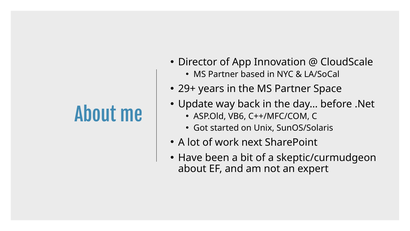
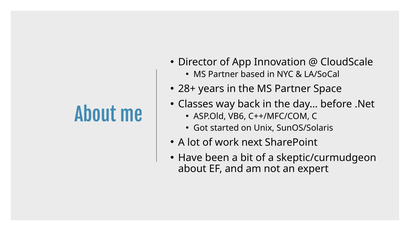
29+: 29+ -> 28+
Update: Update -> Classes
